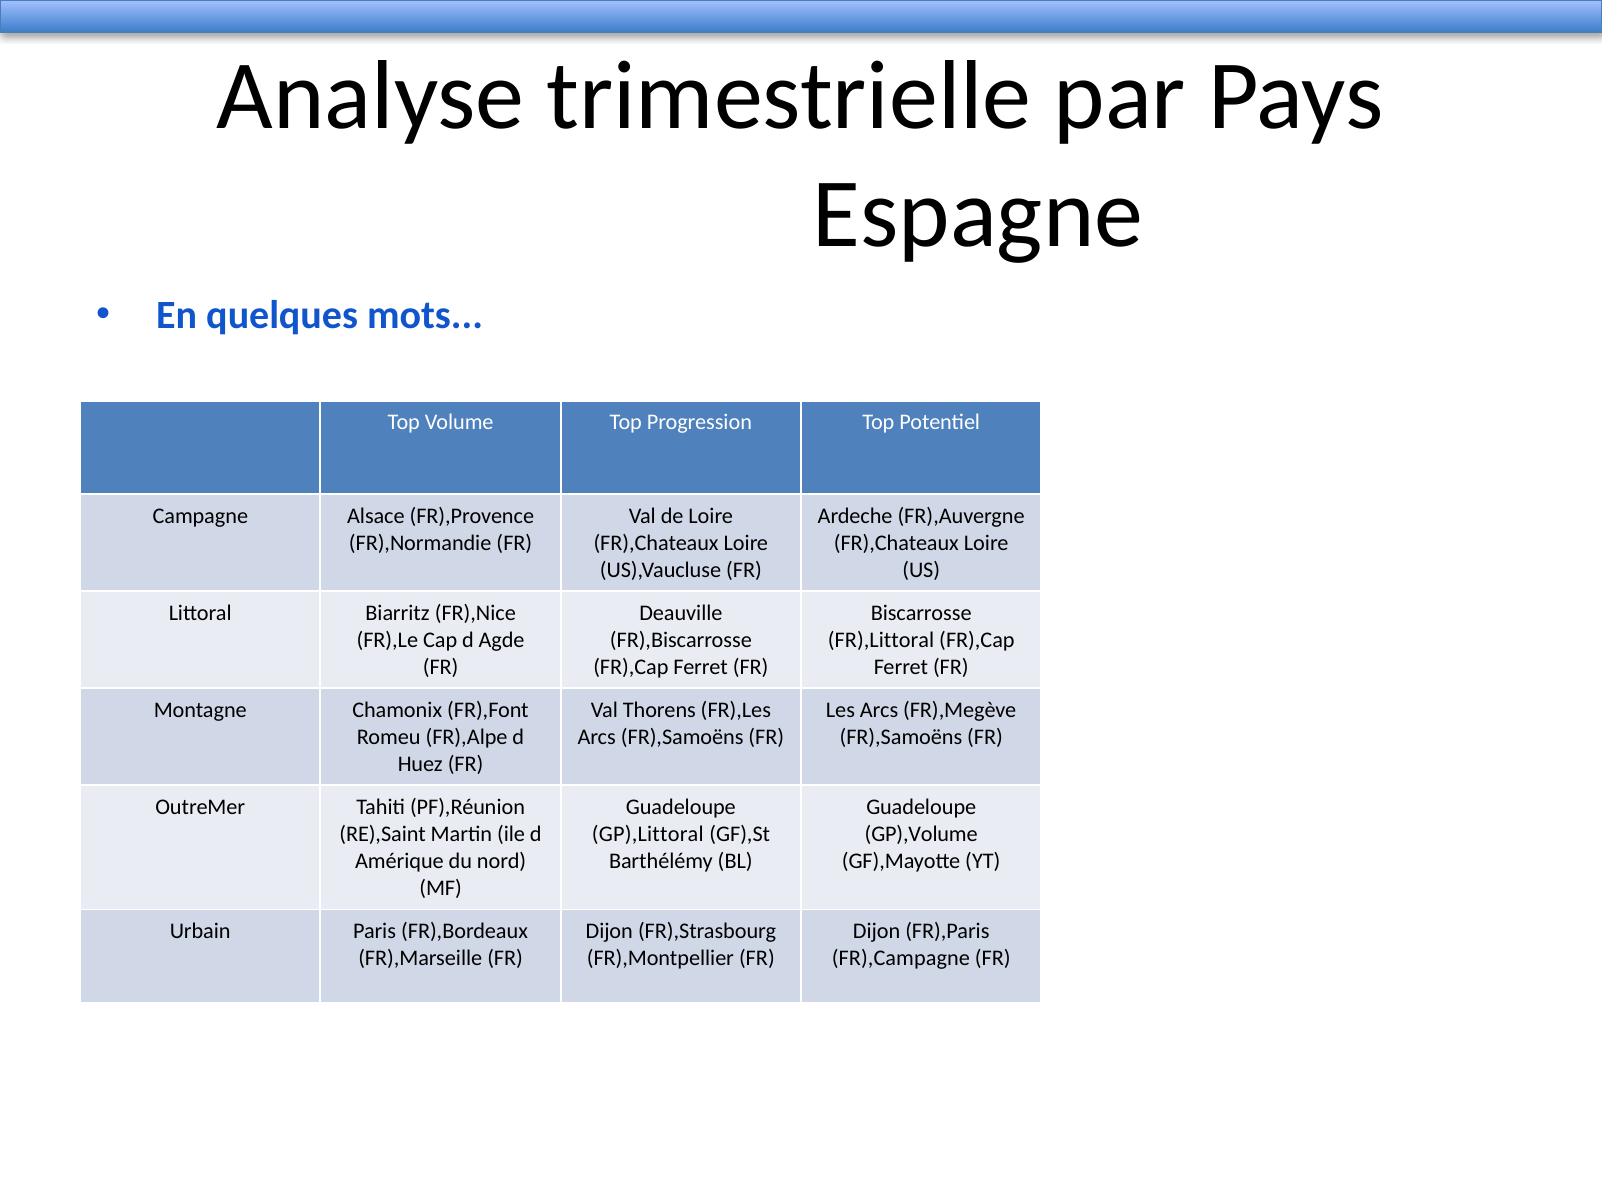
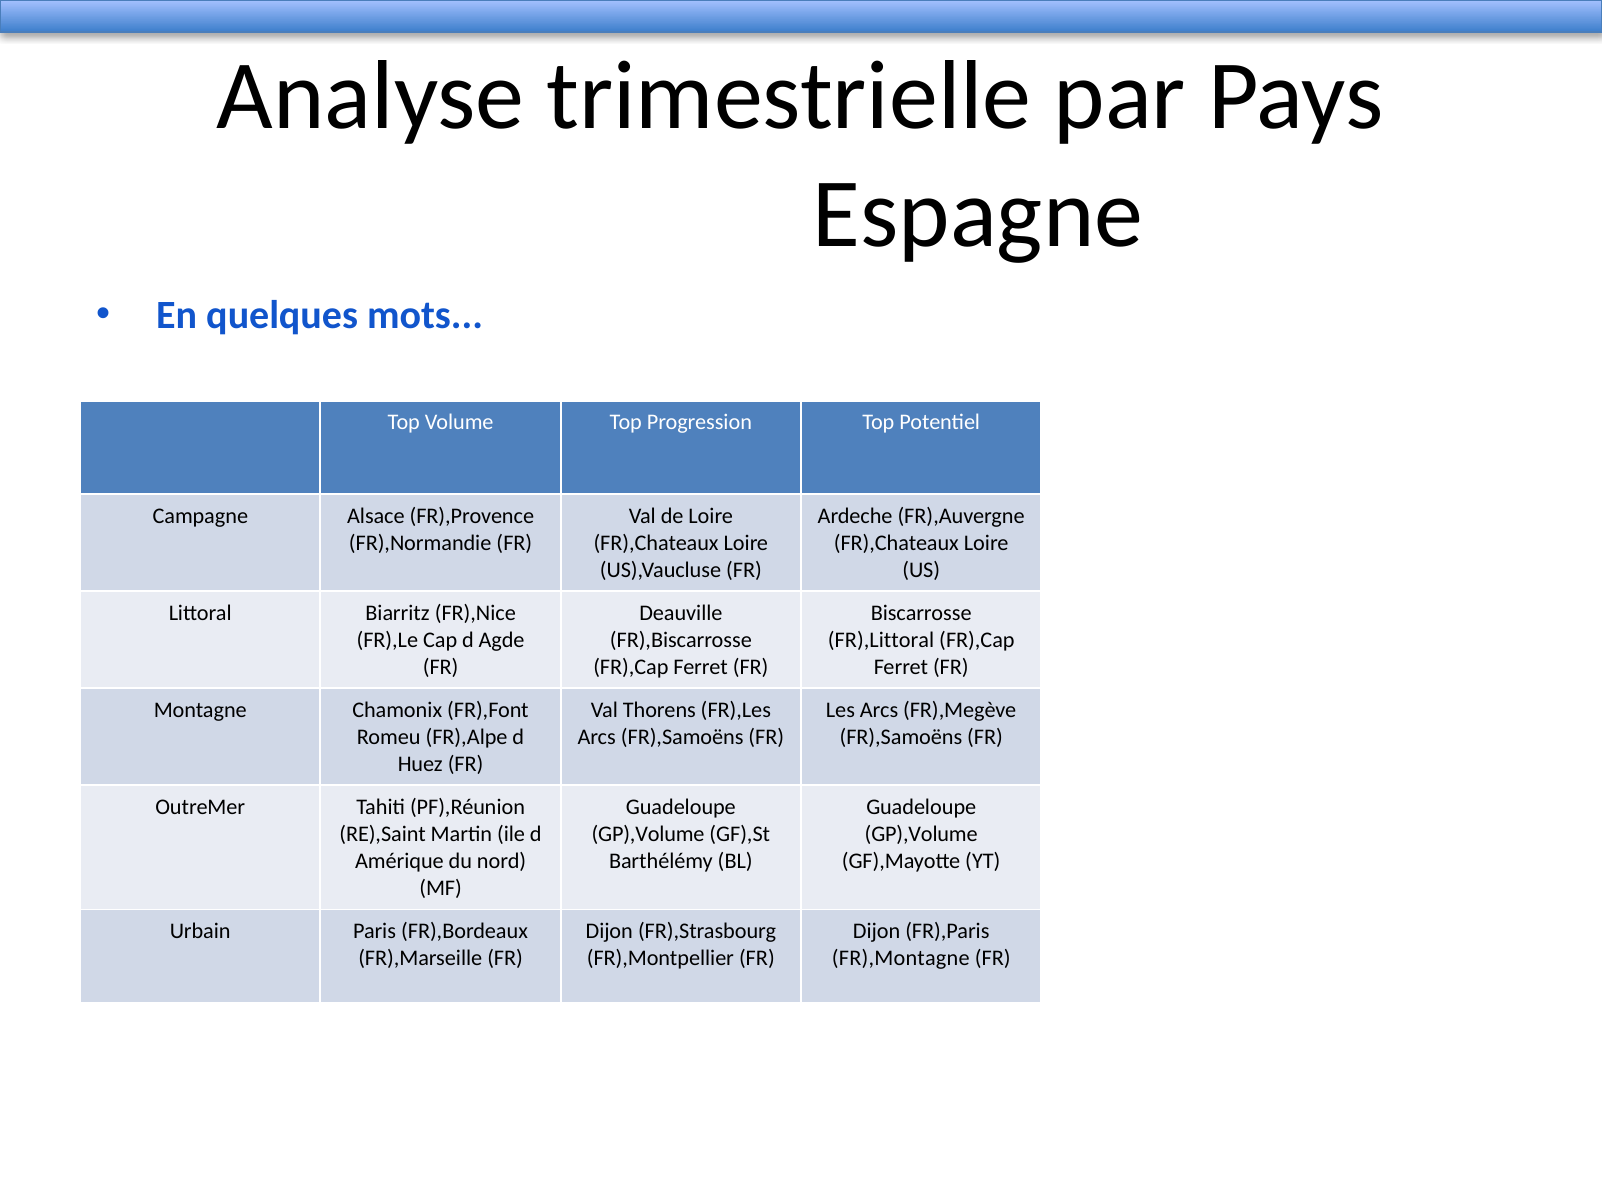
GP),Littoral at (648, 834): GP),Littoral -> GP),Volume
FR),Campagne: FR),Campagne -> FR),Montagne
